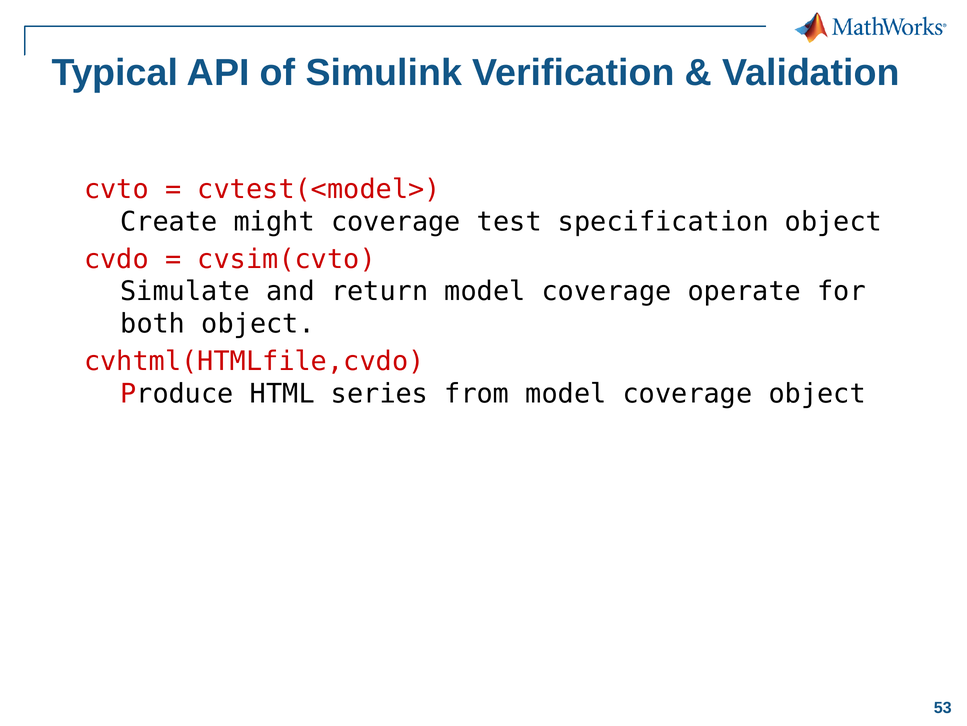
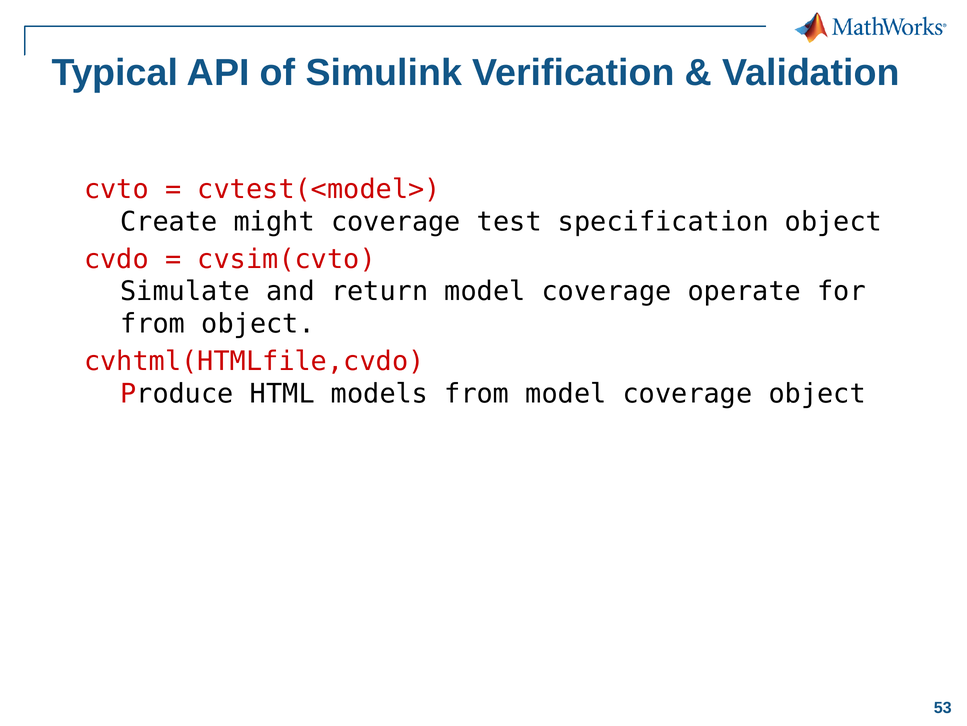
both at (153, 324): both -> from
series: series -> models
